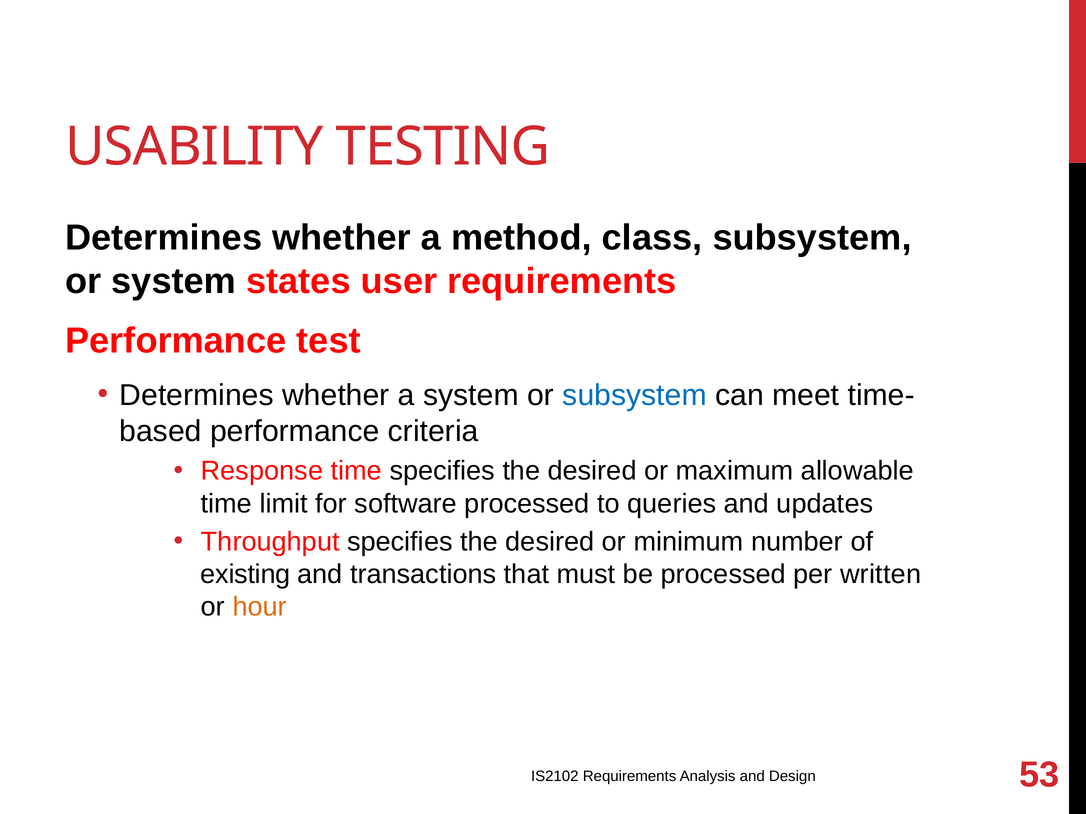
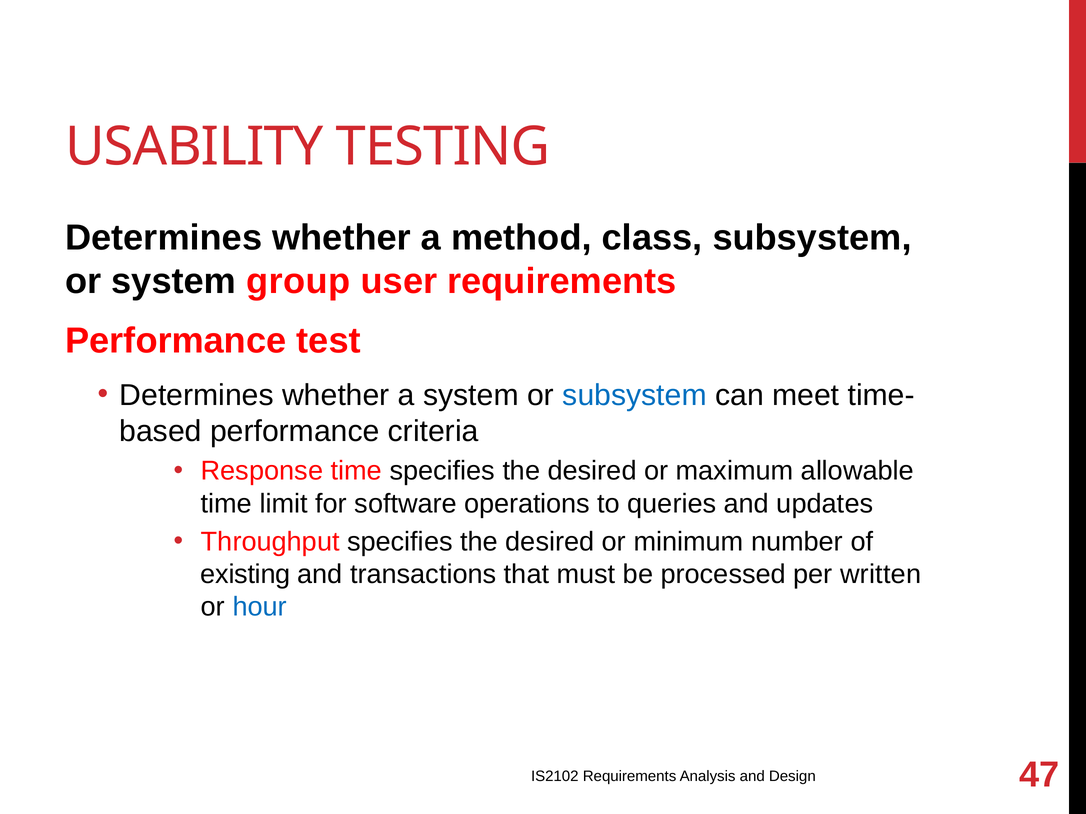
states: states -> group
software processed: processed -> operations
hour colour: orange -> blue
53: 53 -> 47
